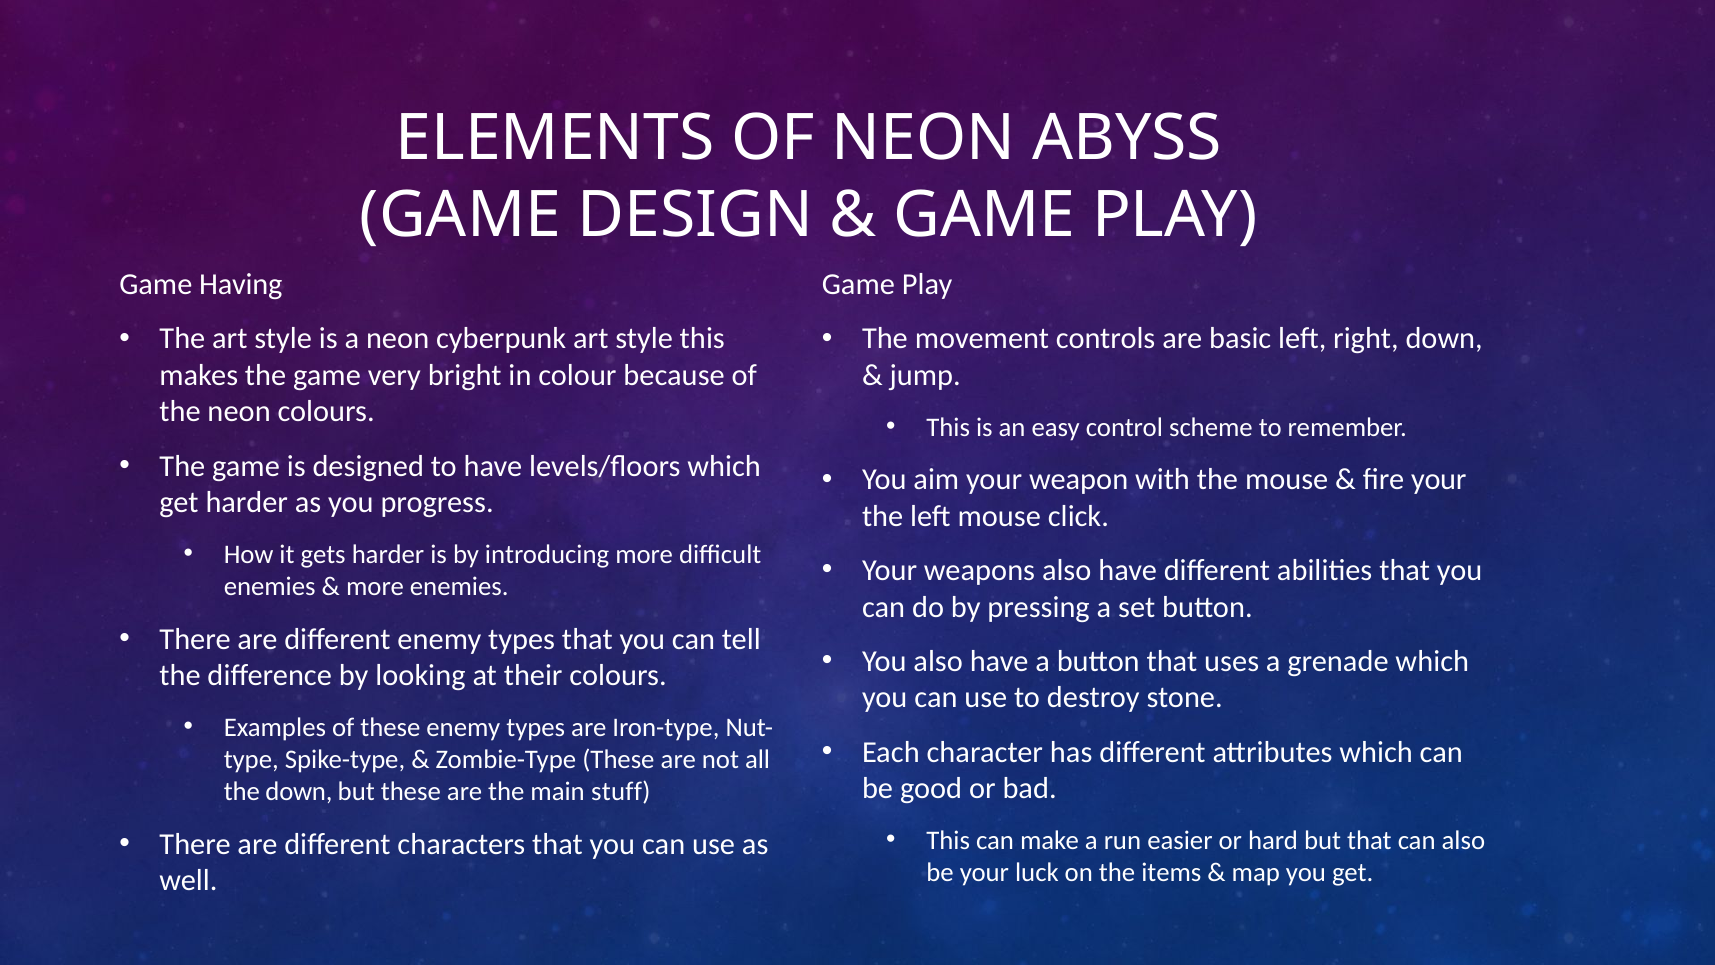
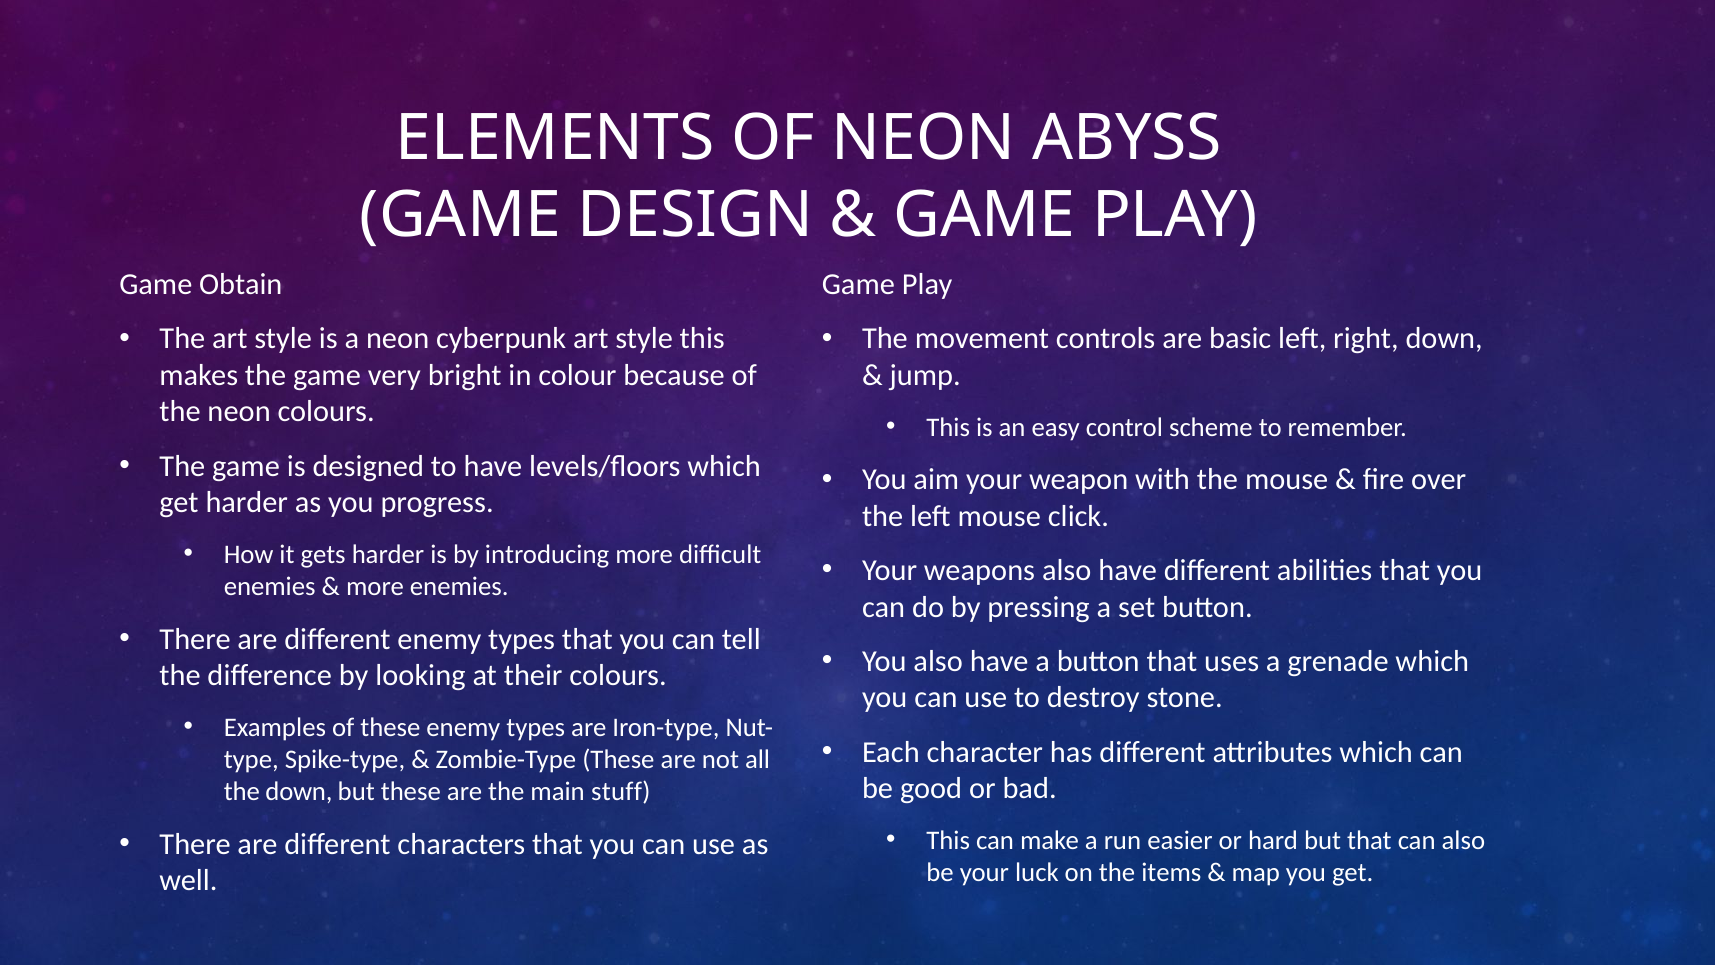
Having: Having -> Obtain
fire your: your -> over
